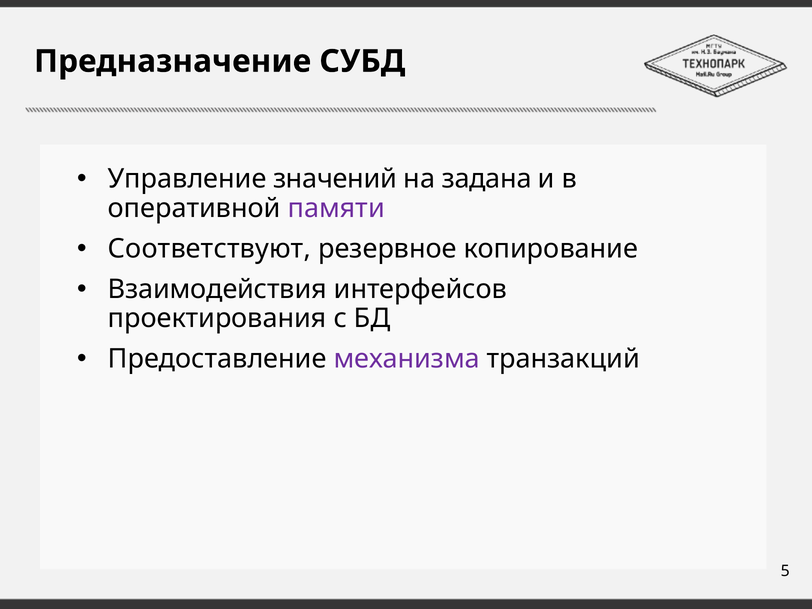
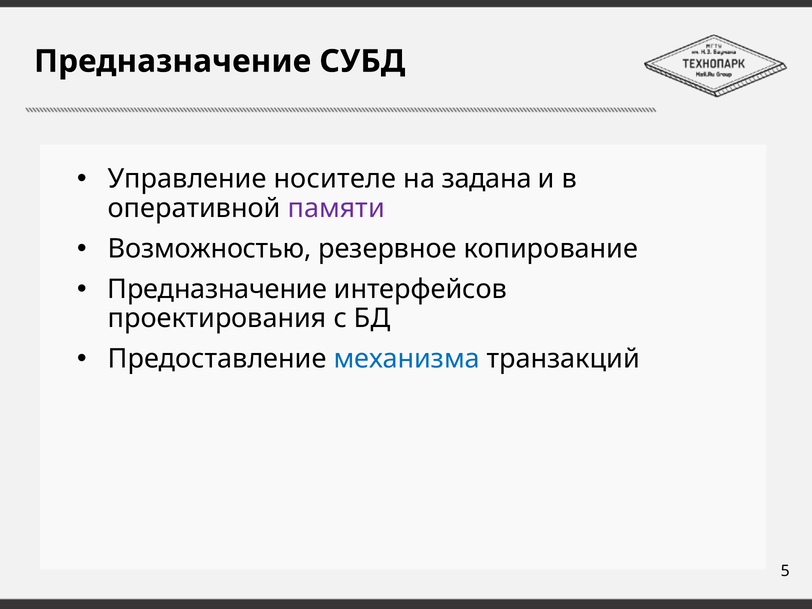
значений: значений -> носителе
Соответствуют: Соответствуют -> Возможностью
Взаимодействия at (217, 289): Взаимодействия -> Предназначение
механизма colour: purple -> blue
